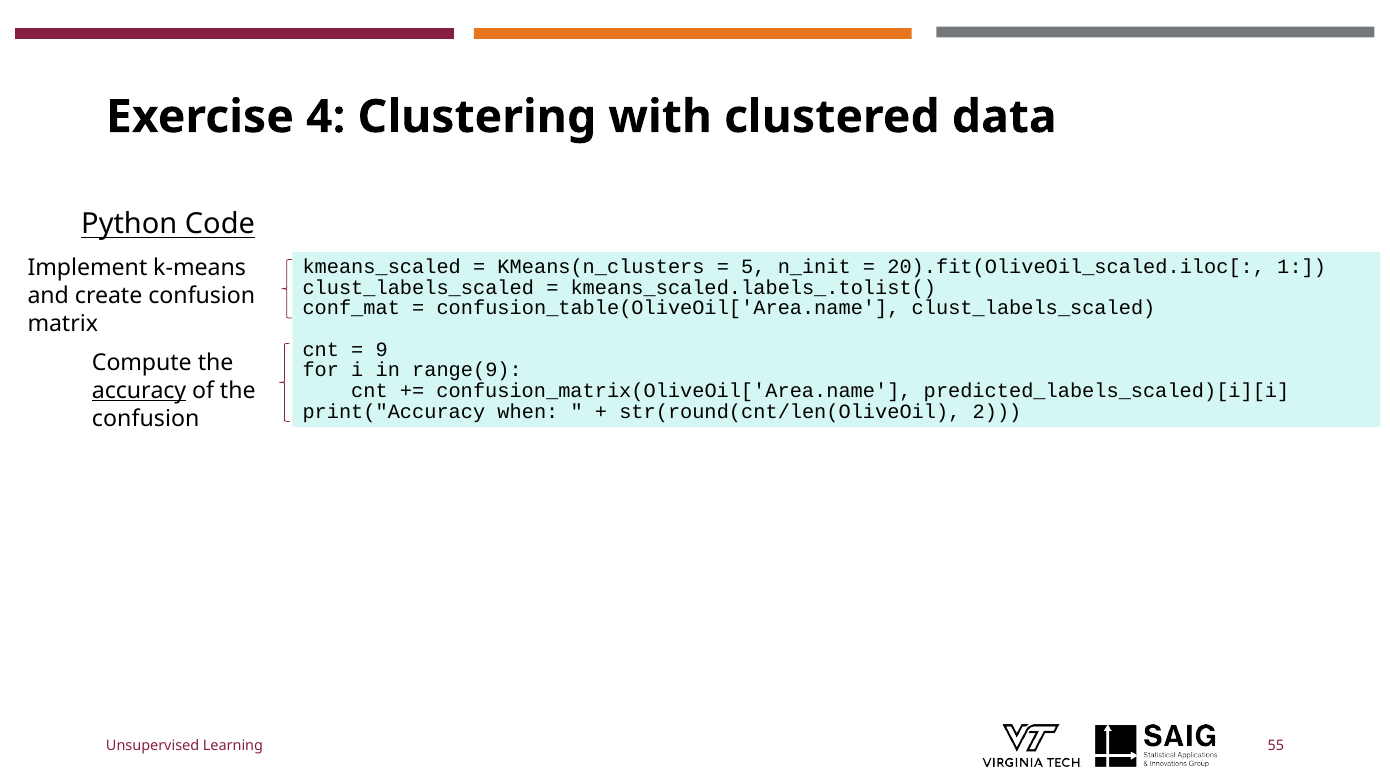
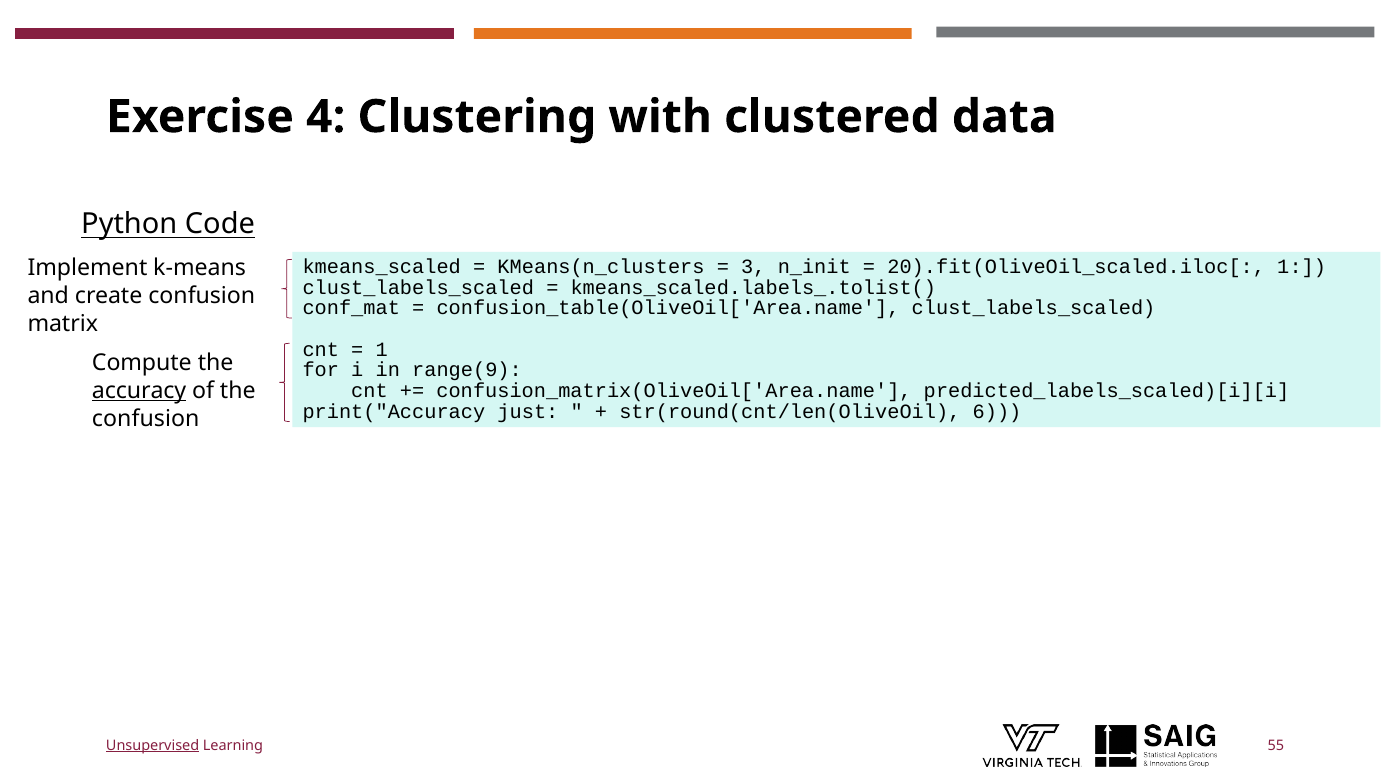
5: 5 -> 3
9 at (382, 349): 9 -> 1
when: when -> just
2: 2 -> 6
Unsupervised underline: none -> present
